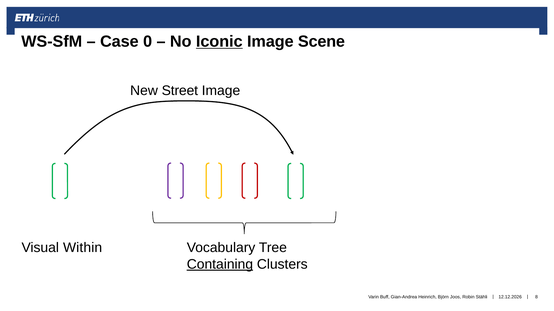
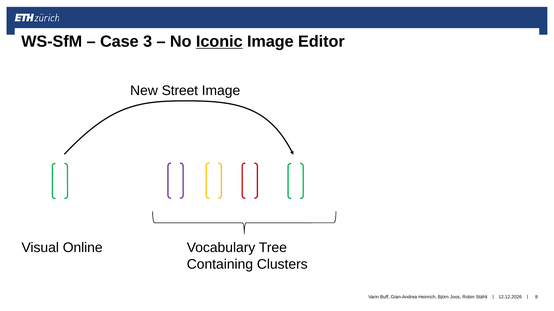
0: 0 -> 3
Scene: Scene -> Editor
Within: Within -> Online
Containing underline: present -> none
